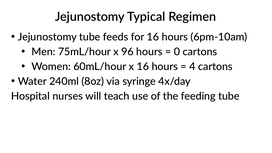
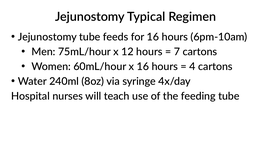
96: 96 -> 12
0: 0 -> 7
